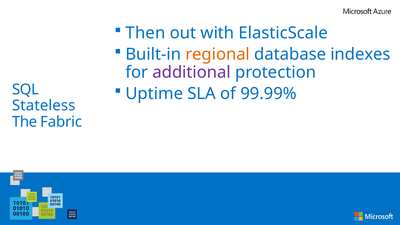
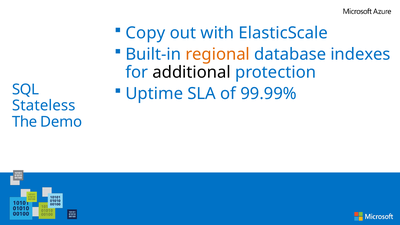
Then: Then -> Copy
additional colour: purple -> black
Fabric: Fabric -> Demo
